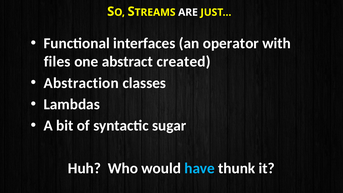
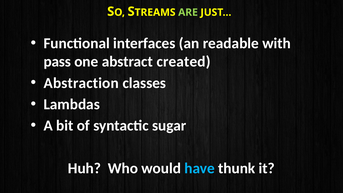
ARE colour: white -> light green
operator: operator -> readable
files: files -> pass
